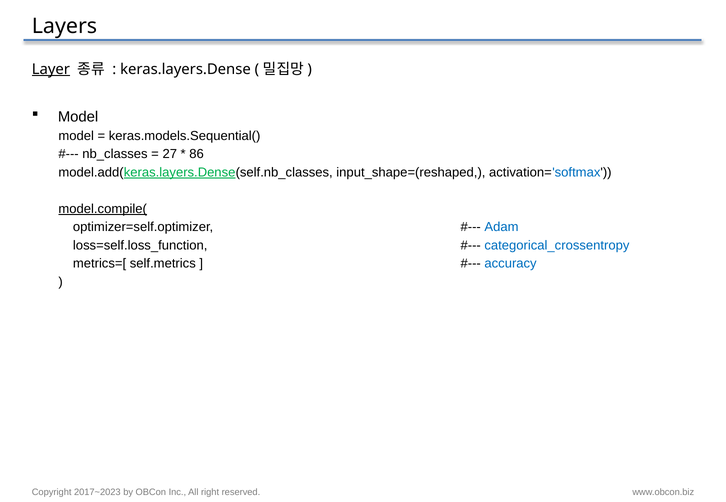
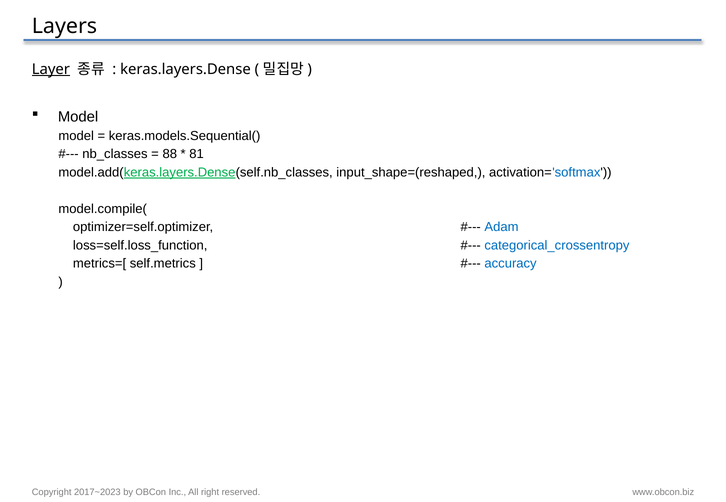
27: 27 -> 88
86: 86 -> 81
model.compile( underline: present -> none
